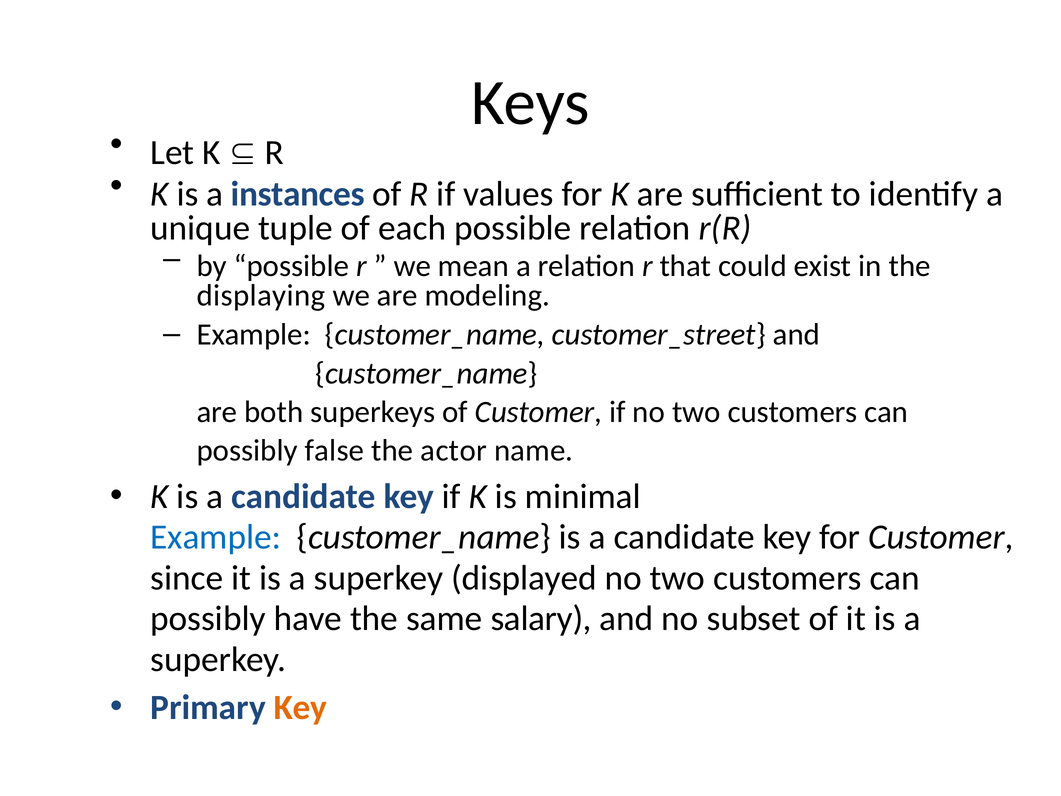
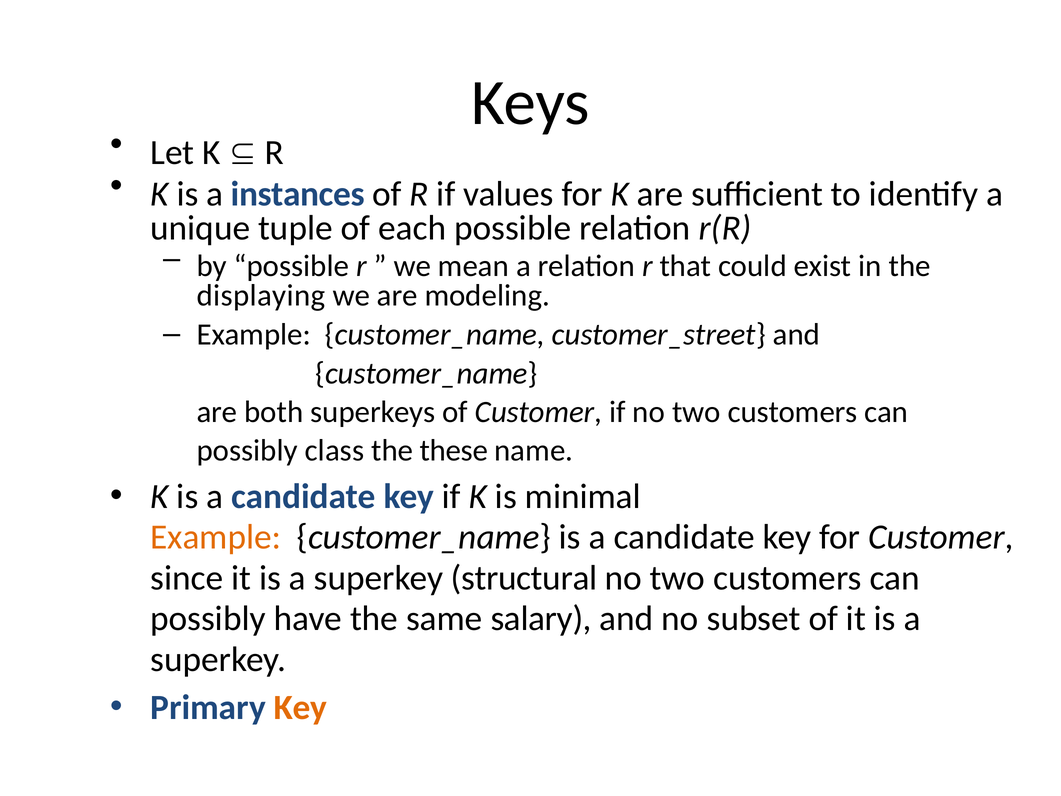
false: false -> class
actor: actor -> these
Example at (216, 537) colour: blue -> orange
displayed: displayed -> structural
